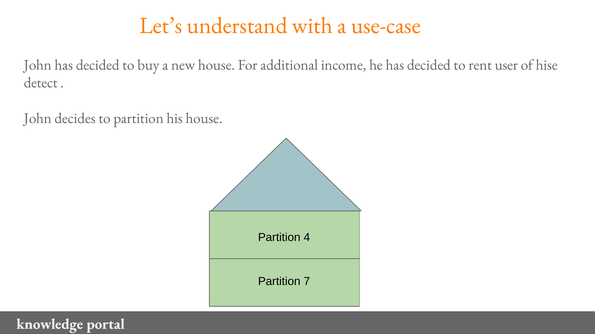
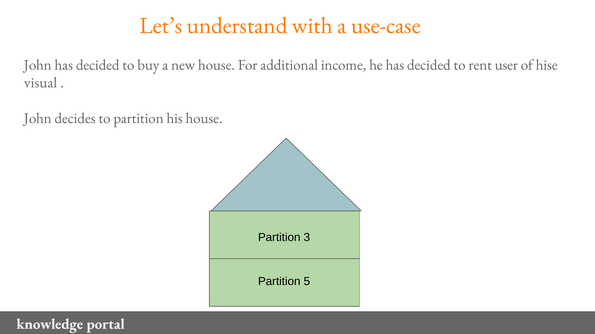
detect: detect -> visual
4: 4 -> 3
7: 7 -> 5
